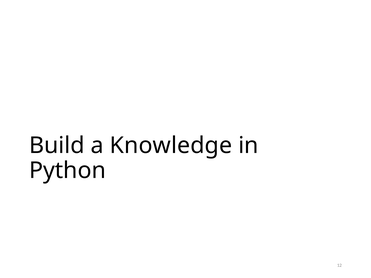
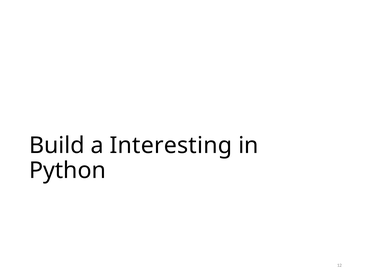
Knowledge: Knowledge -> Interesting
